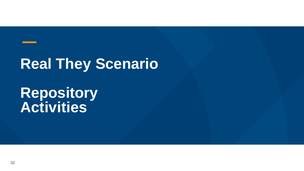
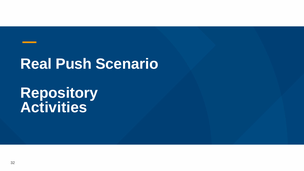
They: They -> Push
